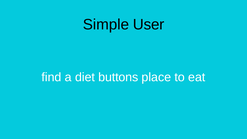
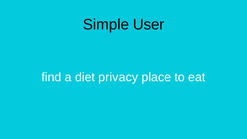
buttons: buttons -> privacy
